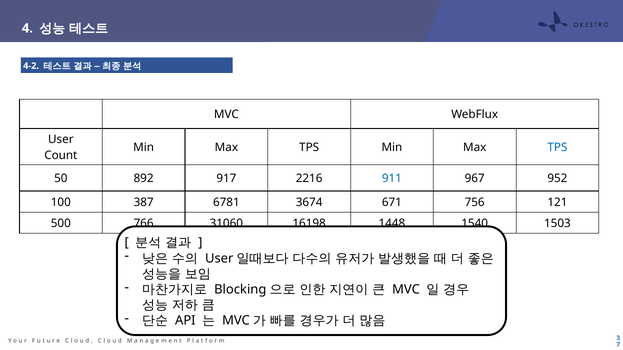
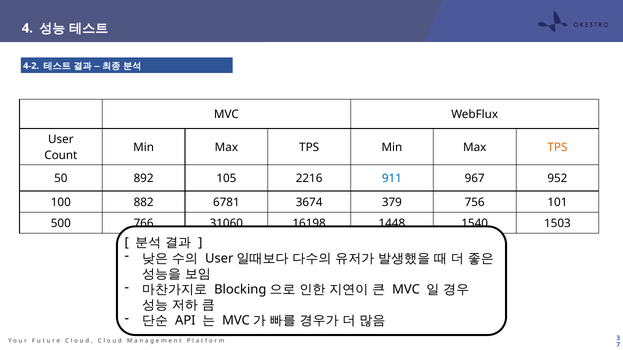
TPS at (557, 148) colour: blue -> orange
917: 917 -> 105
387: 387 -> 882
671: 671 -> 379
121: 121 -> 101
